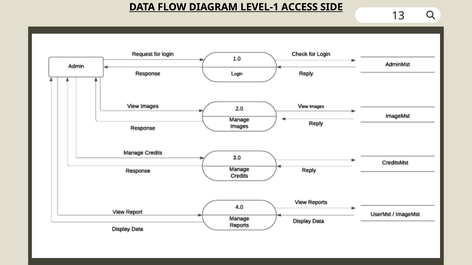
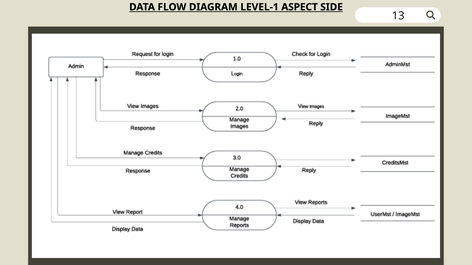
ACCESS: ACCESS -> ASPECT
